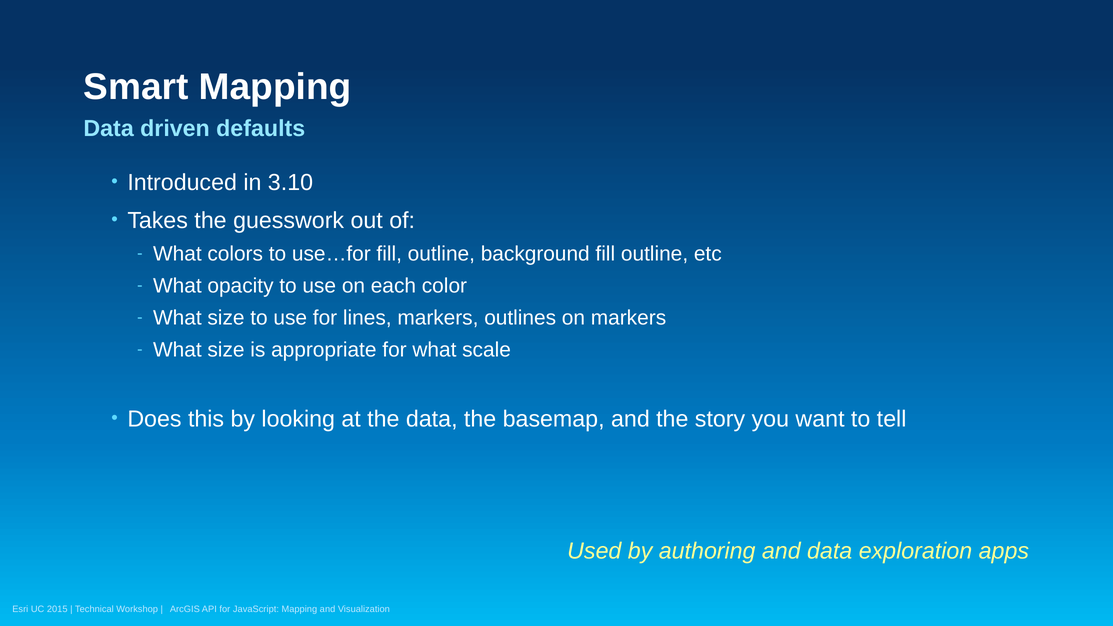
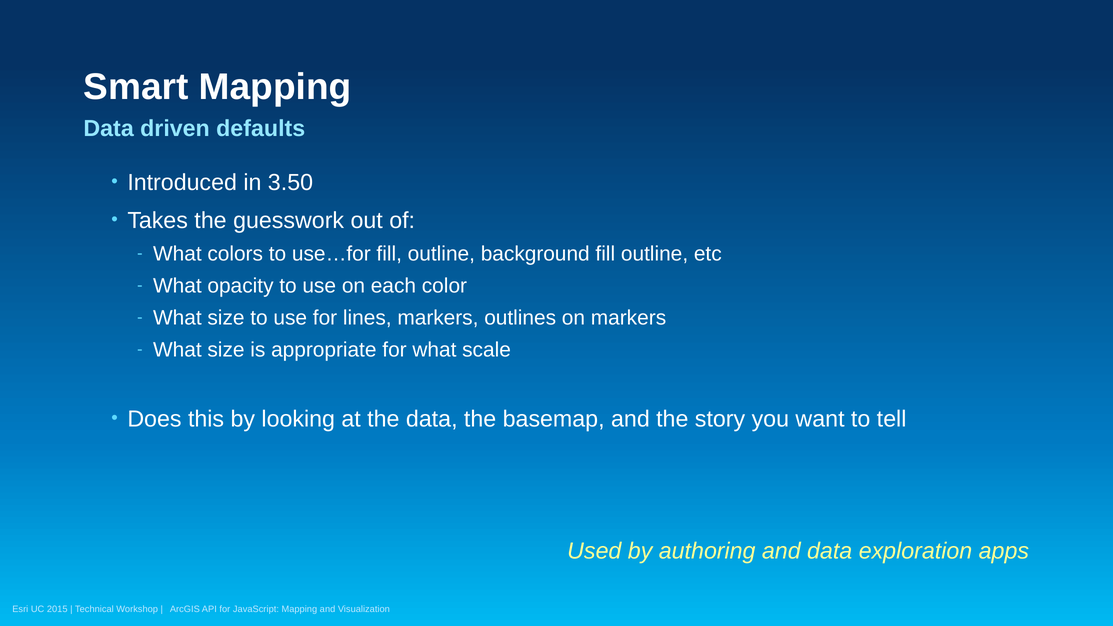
3.10: 3.10 -> 3.50
